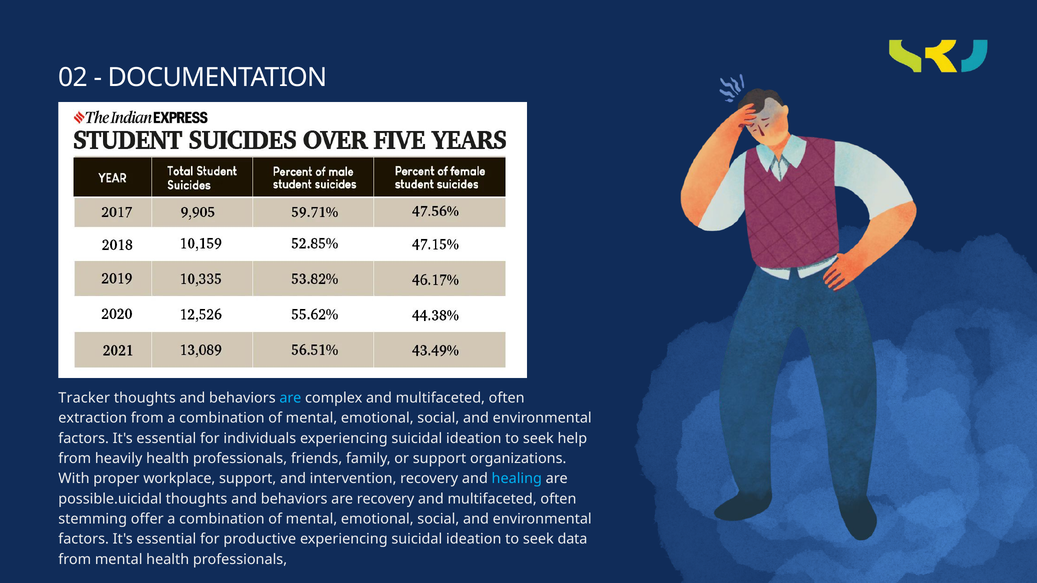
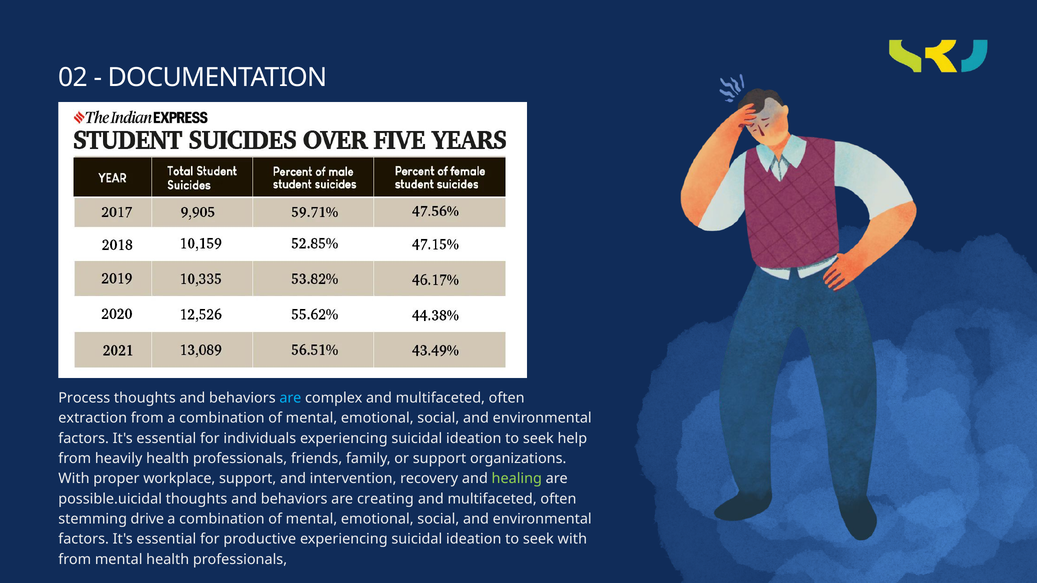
Tracker: Tracker -> Process
healing colour: light blue -> light green
are recovery: recovery -> creating
offer: offer -> drive
seek data: data -> with
